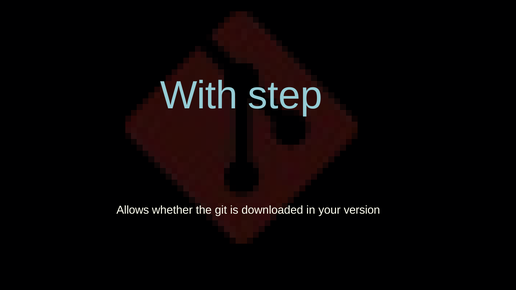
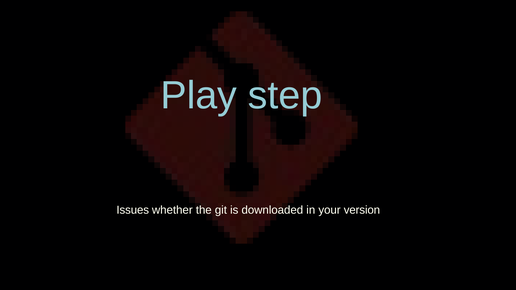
With: With -> Play
Allows: Allows -> Issues
